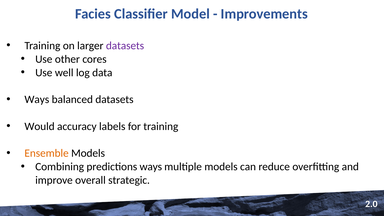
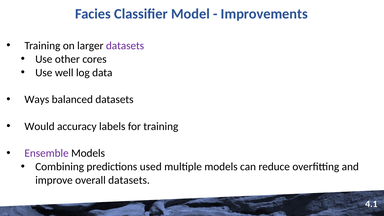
Ensemble colour: orange -> purple
predictions ways: ways -> used
overall strategic: strategic -> datasets
2.0: 2.0 -> 4.1
